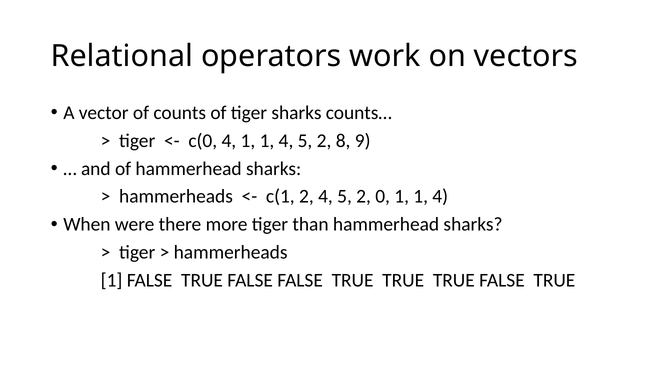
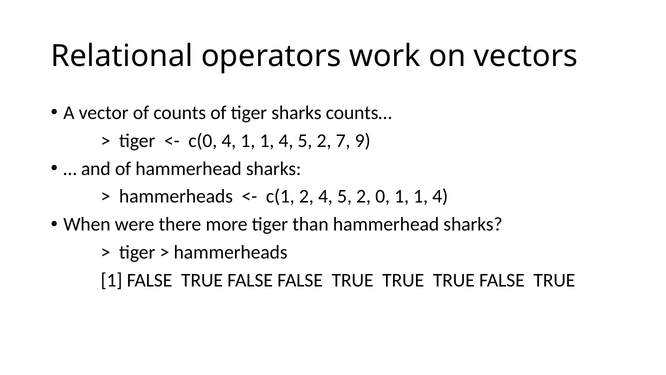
8: 8 -> 7
